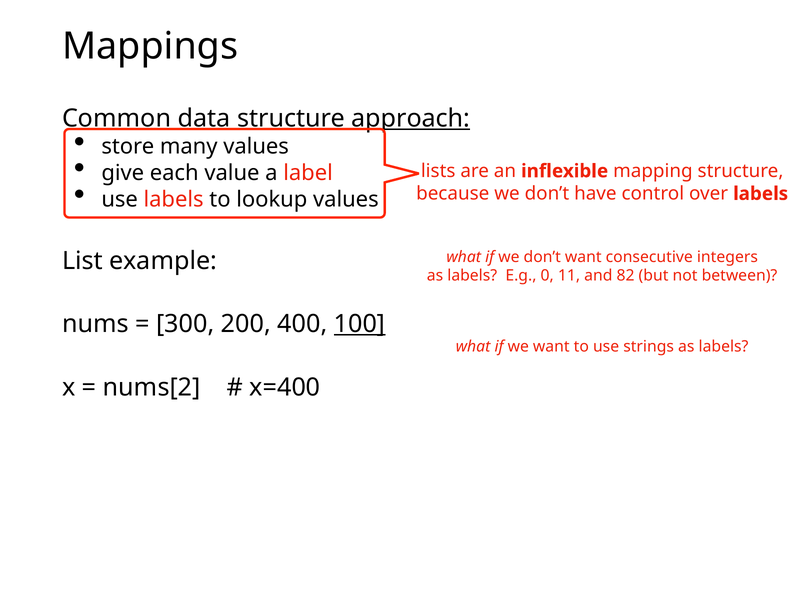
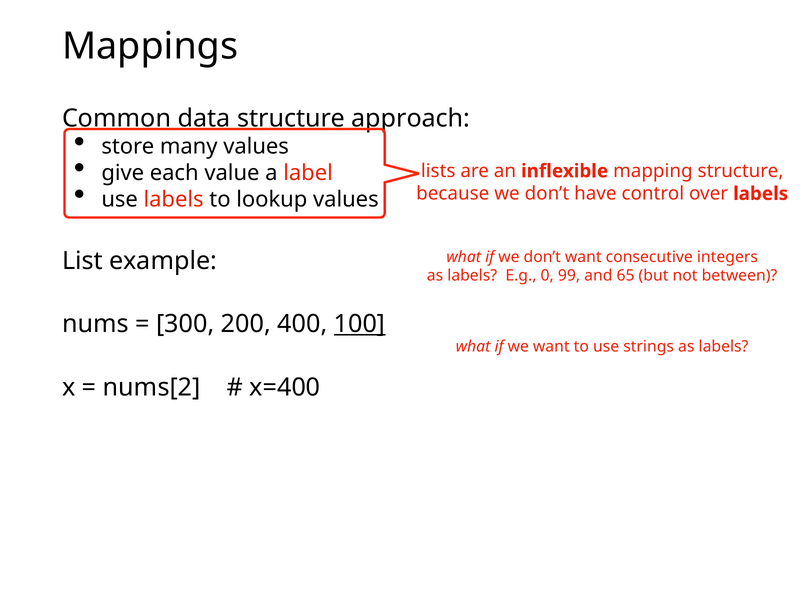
approach underline: present -> none
11: 11 -> 99
82: 82 -> 65
